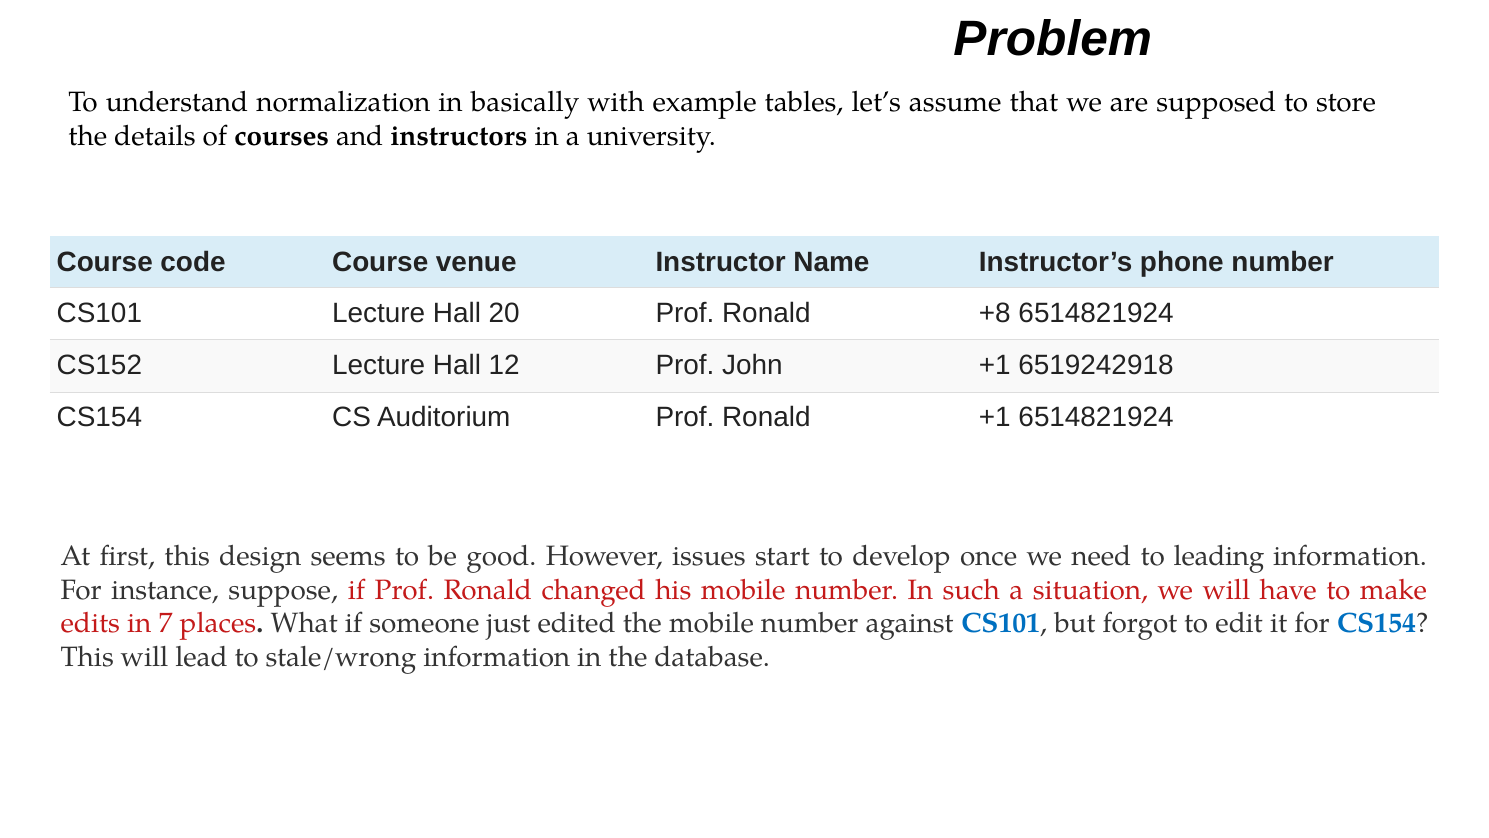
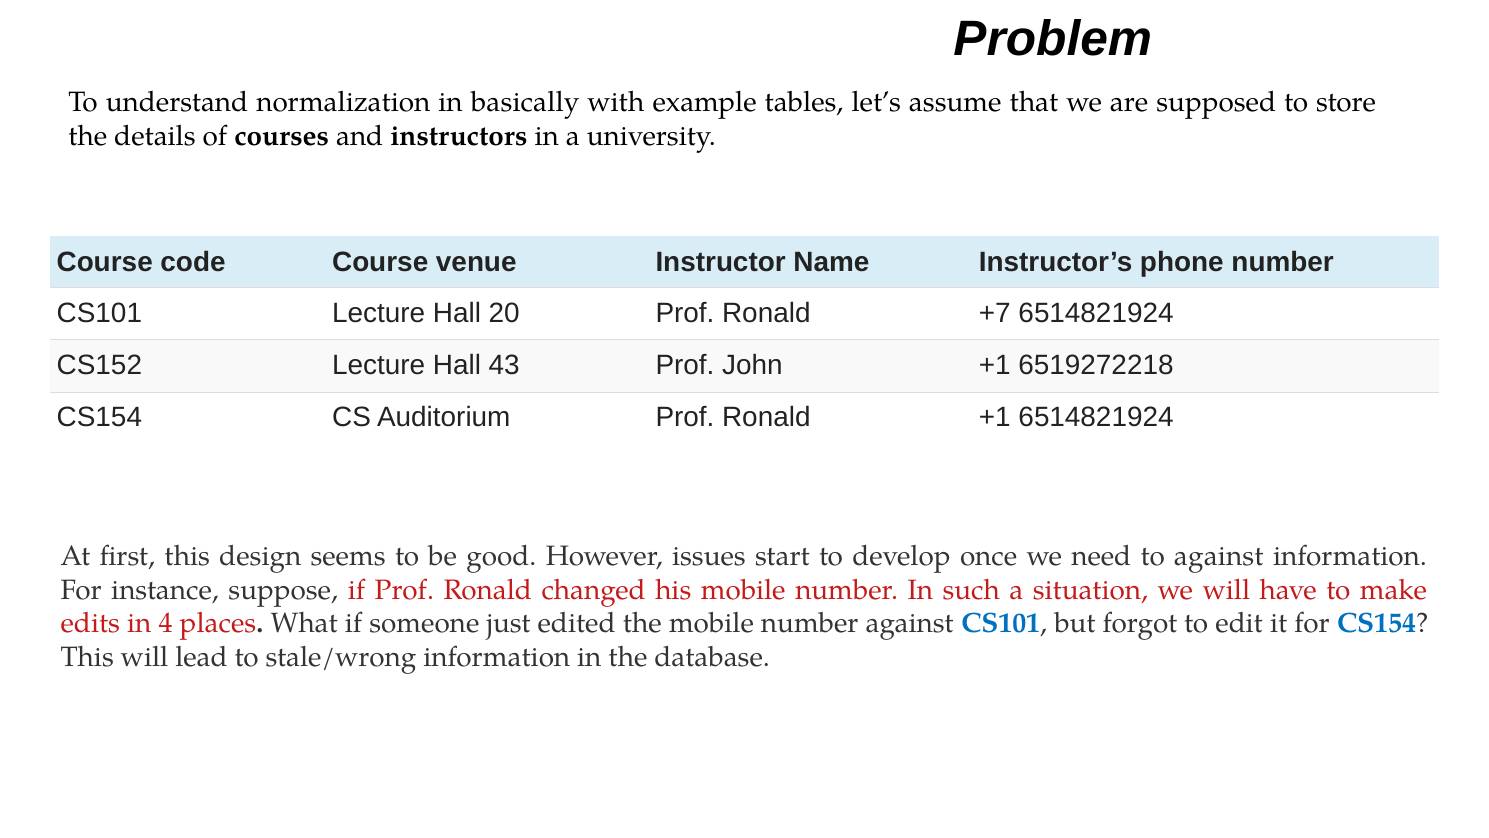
+8: +8 -> +7
12: 12 -> 43
6519242918: 6519242918 -> 6519272218
to leading: leading -> against
7: 7 -> 4
